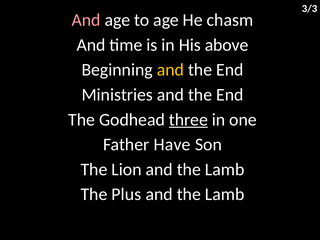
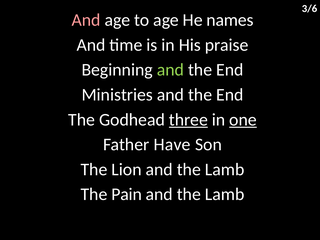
3/3: 3/3 -> 3/6
chasm: chasm -> names
above: above -> praise
and at (170, 70) colour: yellow -> light green
one underline: none -> present
Plus: Plus -> Pain
